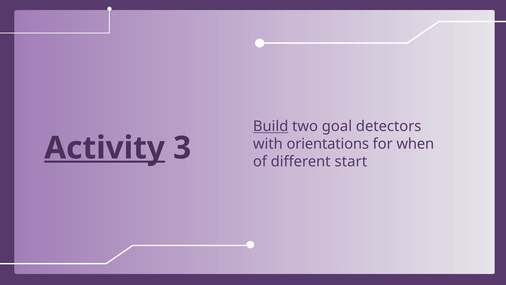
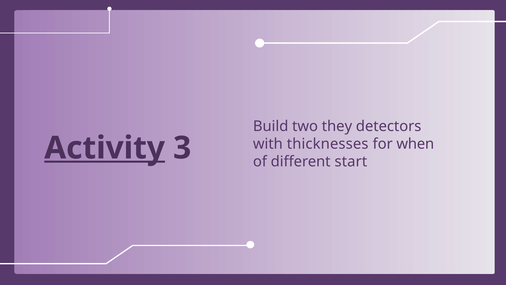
Build underline: present -> none
goal: goal -> they
orientations: orientations -> thicknesses
